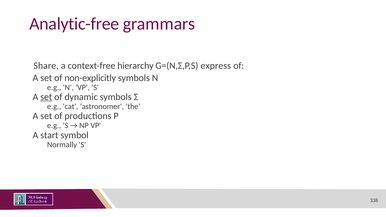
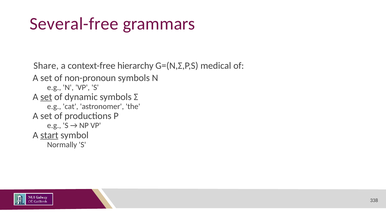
Analytic-free: Analytic-free -> Several-free
express: express -> medical
non-explicitly: non-explicitly -> non-pronoun
start underline: none -> present
